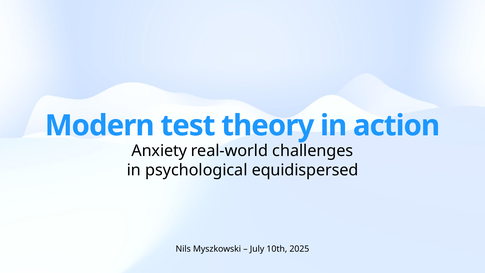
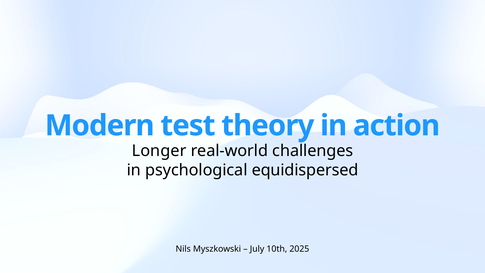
Anxiety: Anxiety -> Longer
